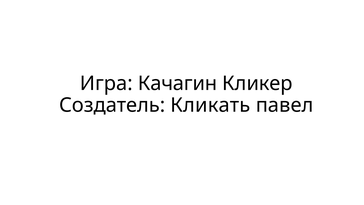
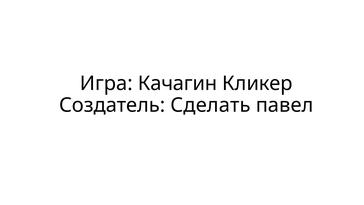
Кликать: Кликать -> Сделать
